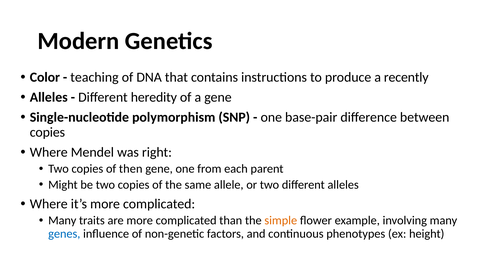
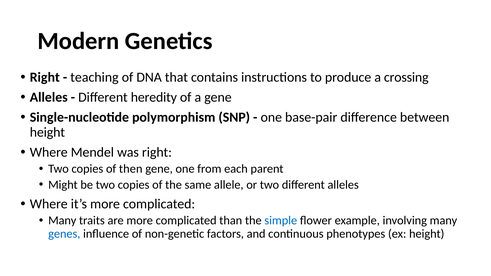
Color at (45, 77): Color -> Right
recently: recently -> crossing
copies at (47, 132): copies -> height
simple colour: orange -> blue
